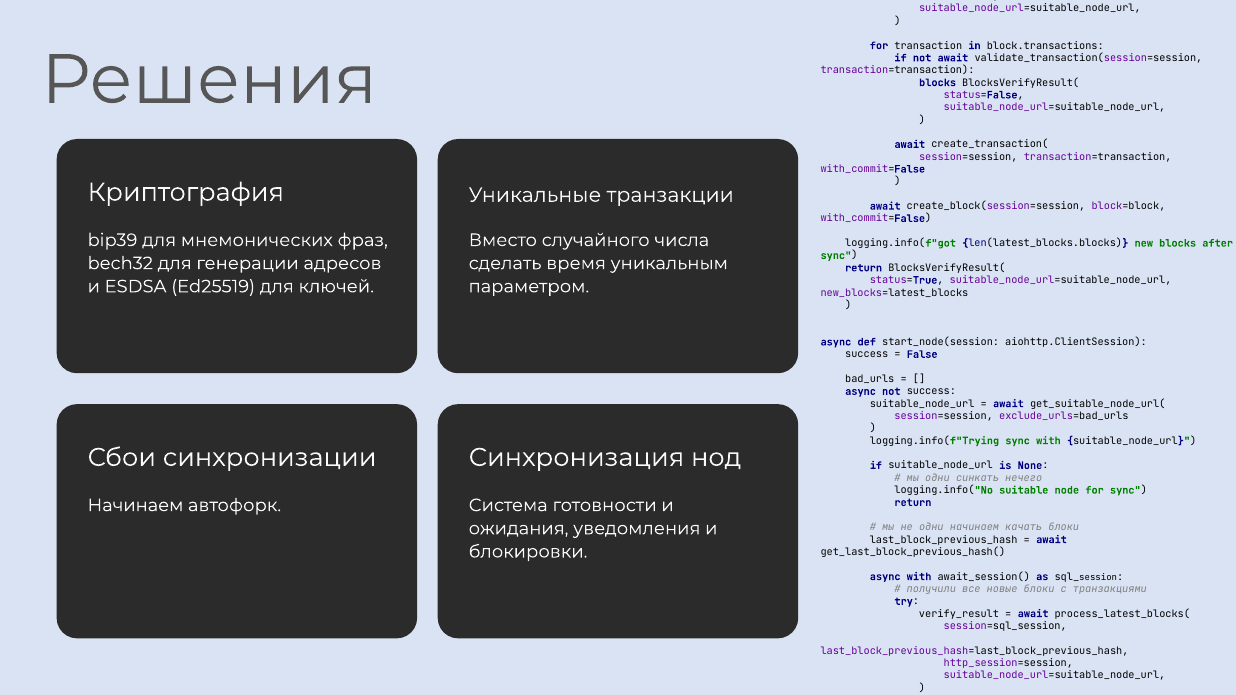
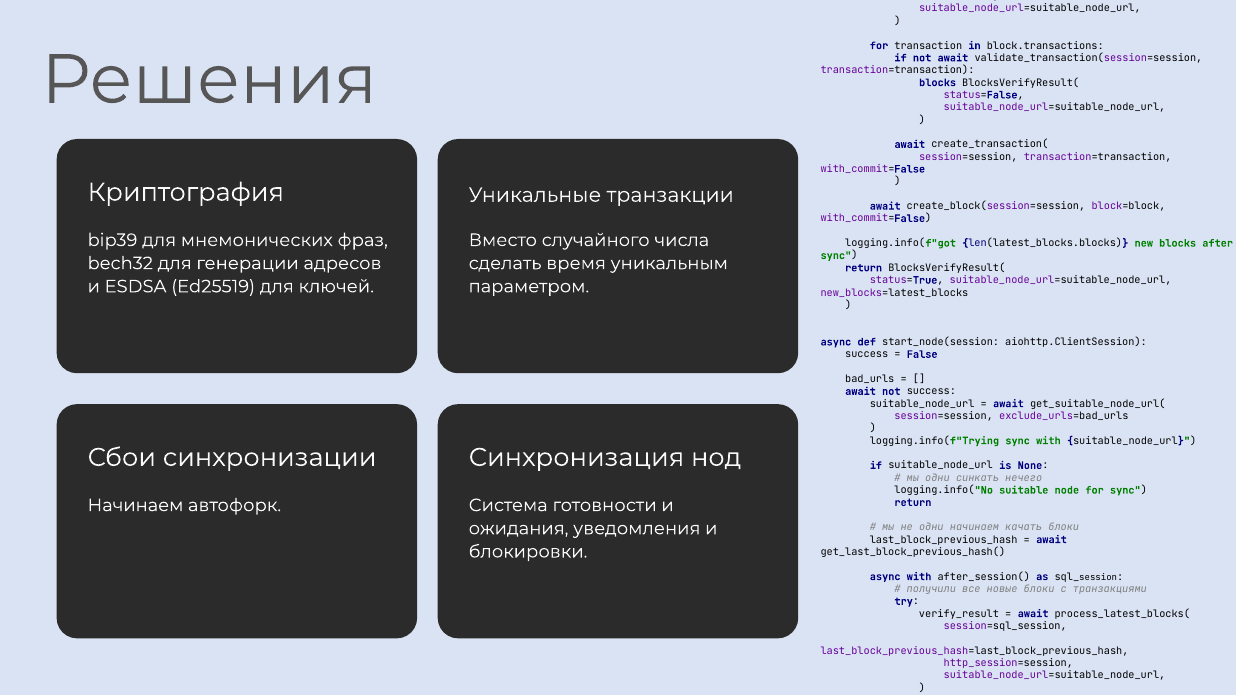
async at (861, 392): async -> await
await_session(: await_session( -> after_session(
